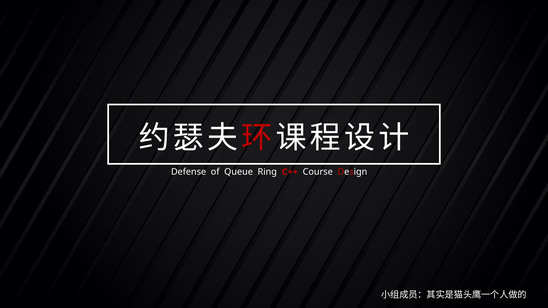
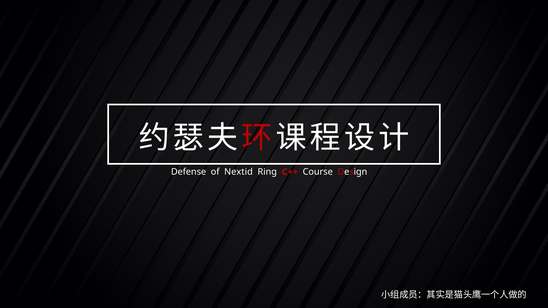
Queue: Queue -> Nextid
